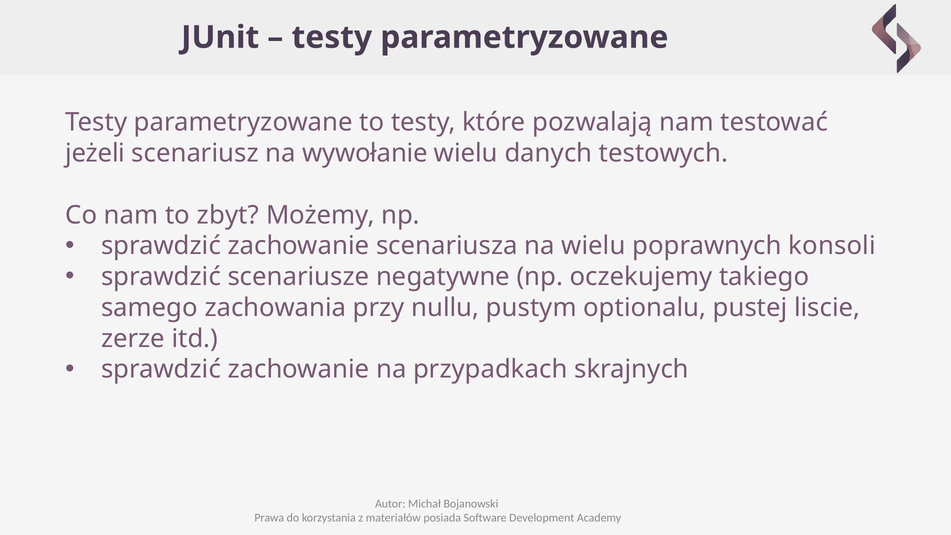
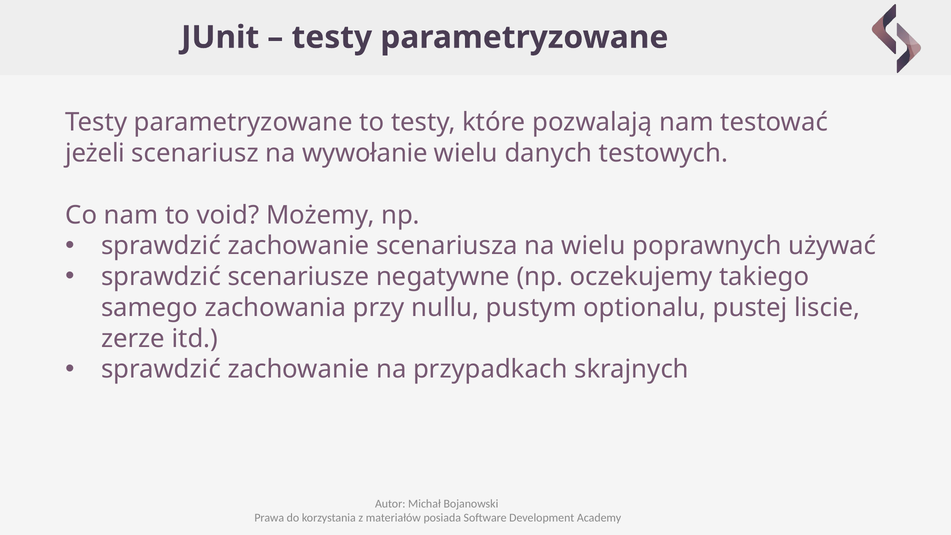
zbyt: zbyt -> void
konsoli: konsoli -> używać
